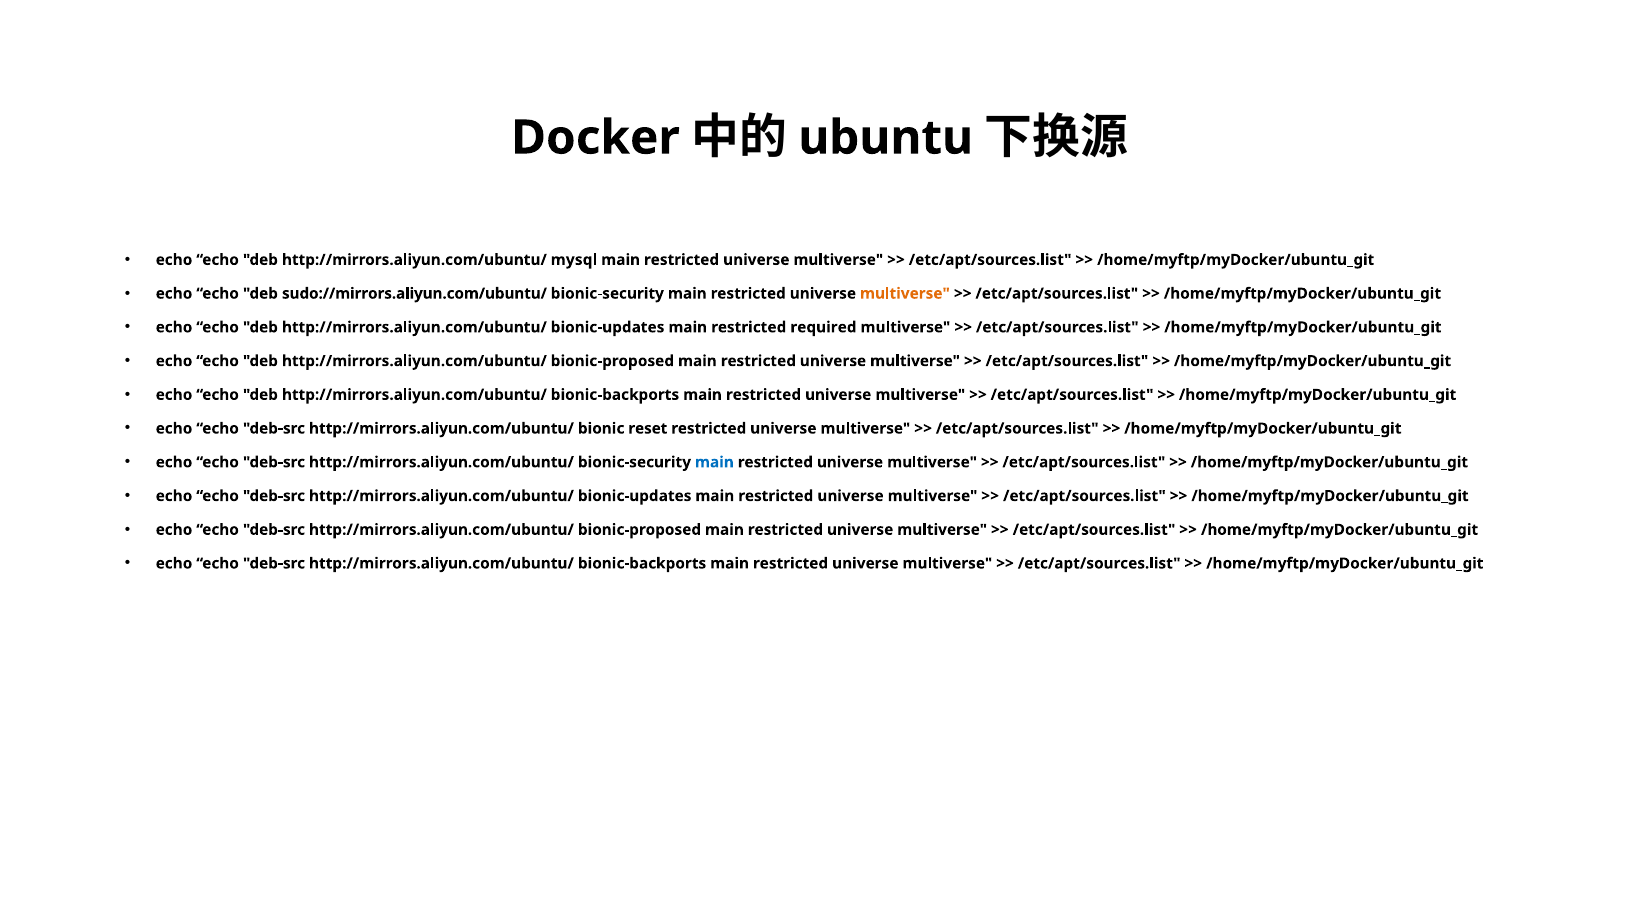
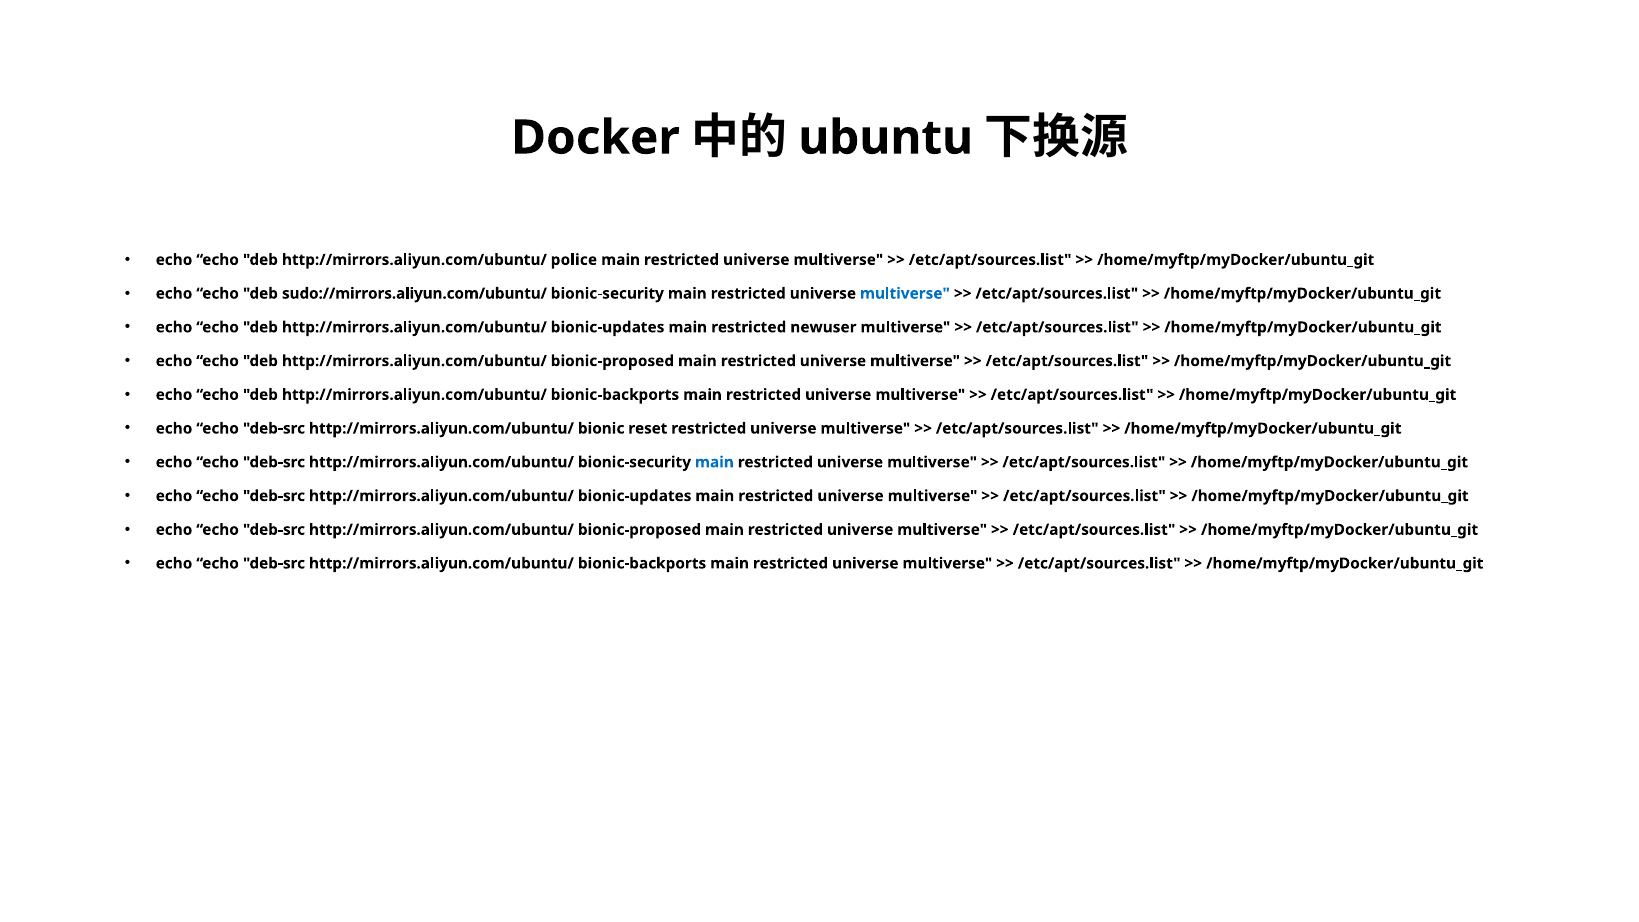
mysql: mysql -> police
multiverse at (905, 294) colour: orange -> blue
required: required -> newuser
